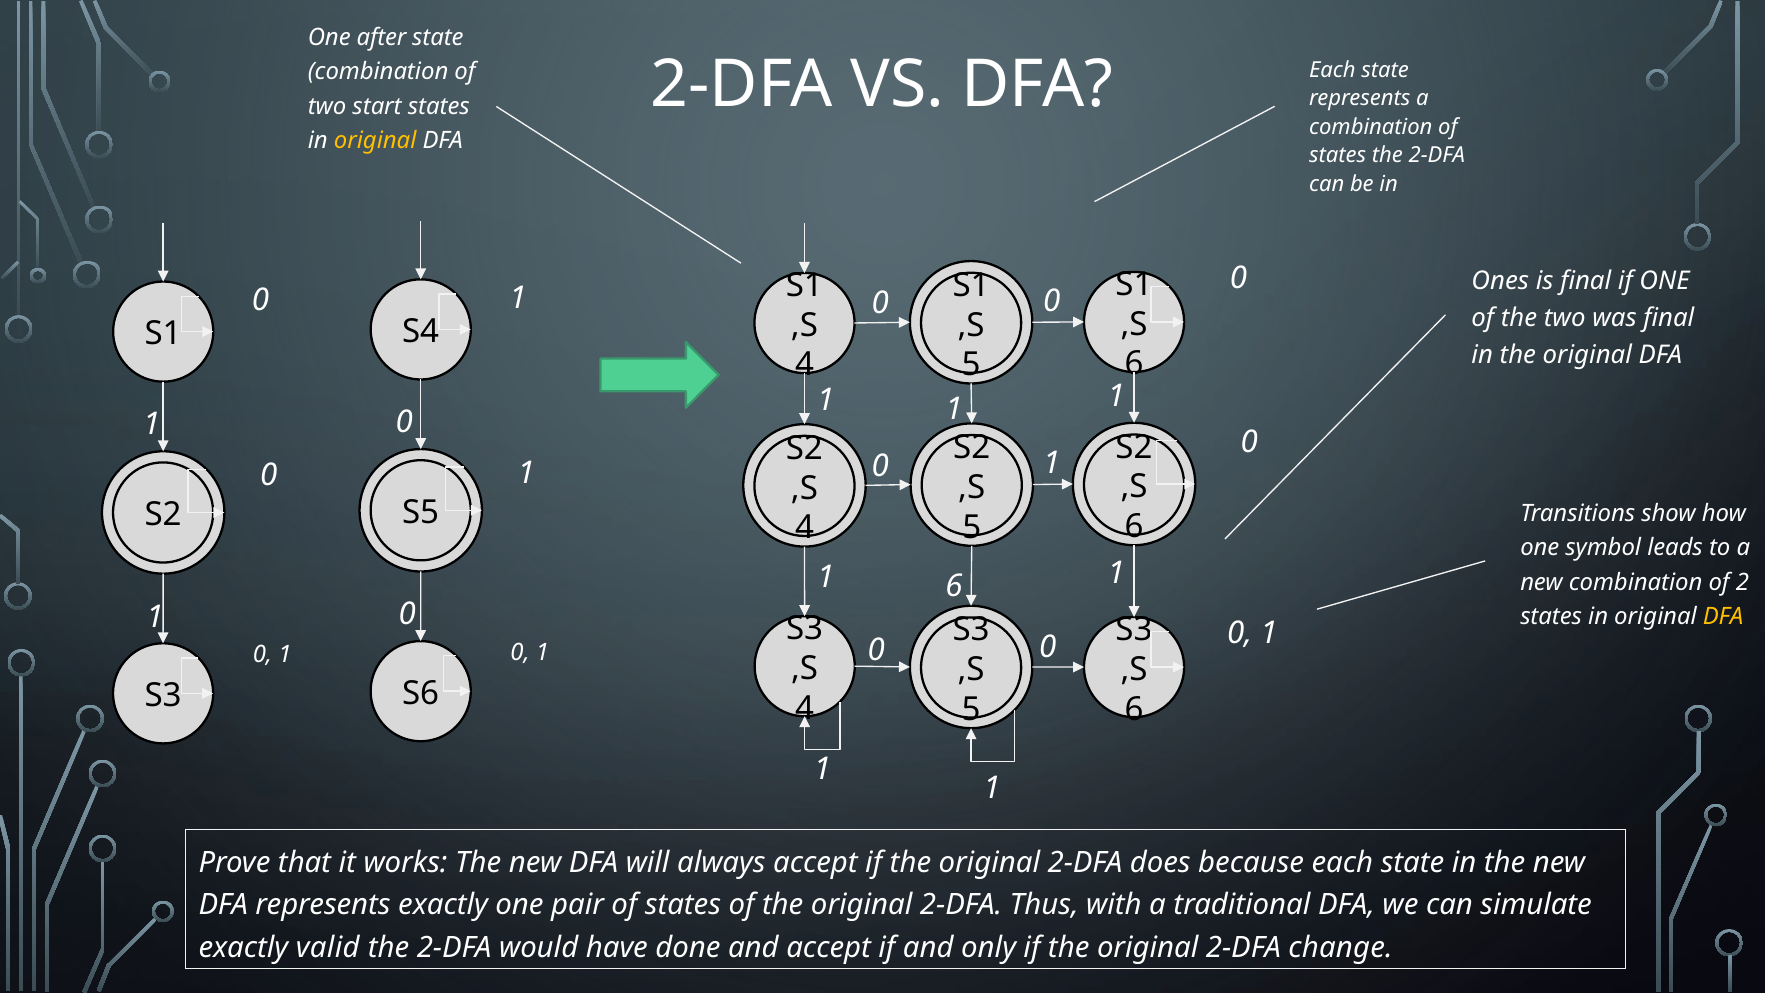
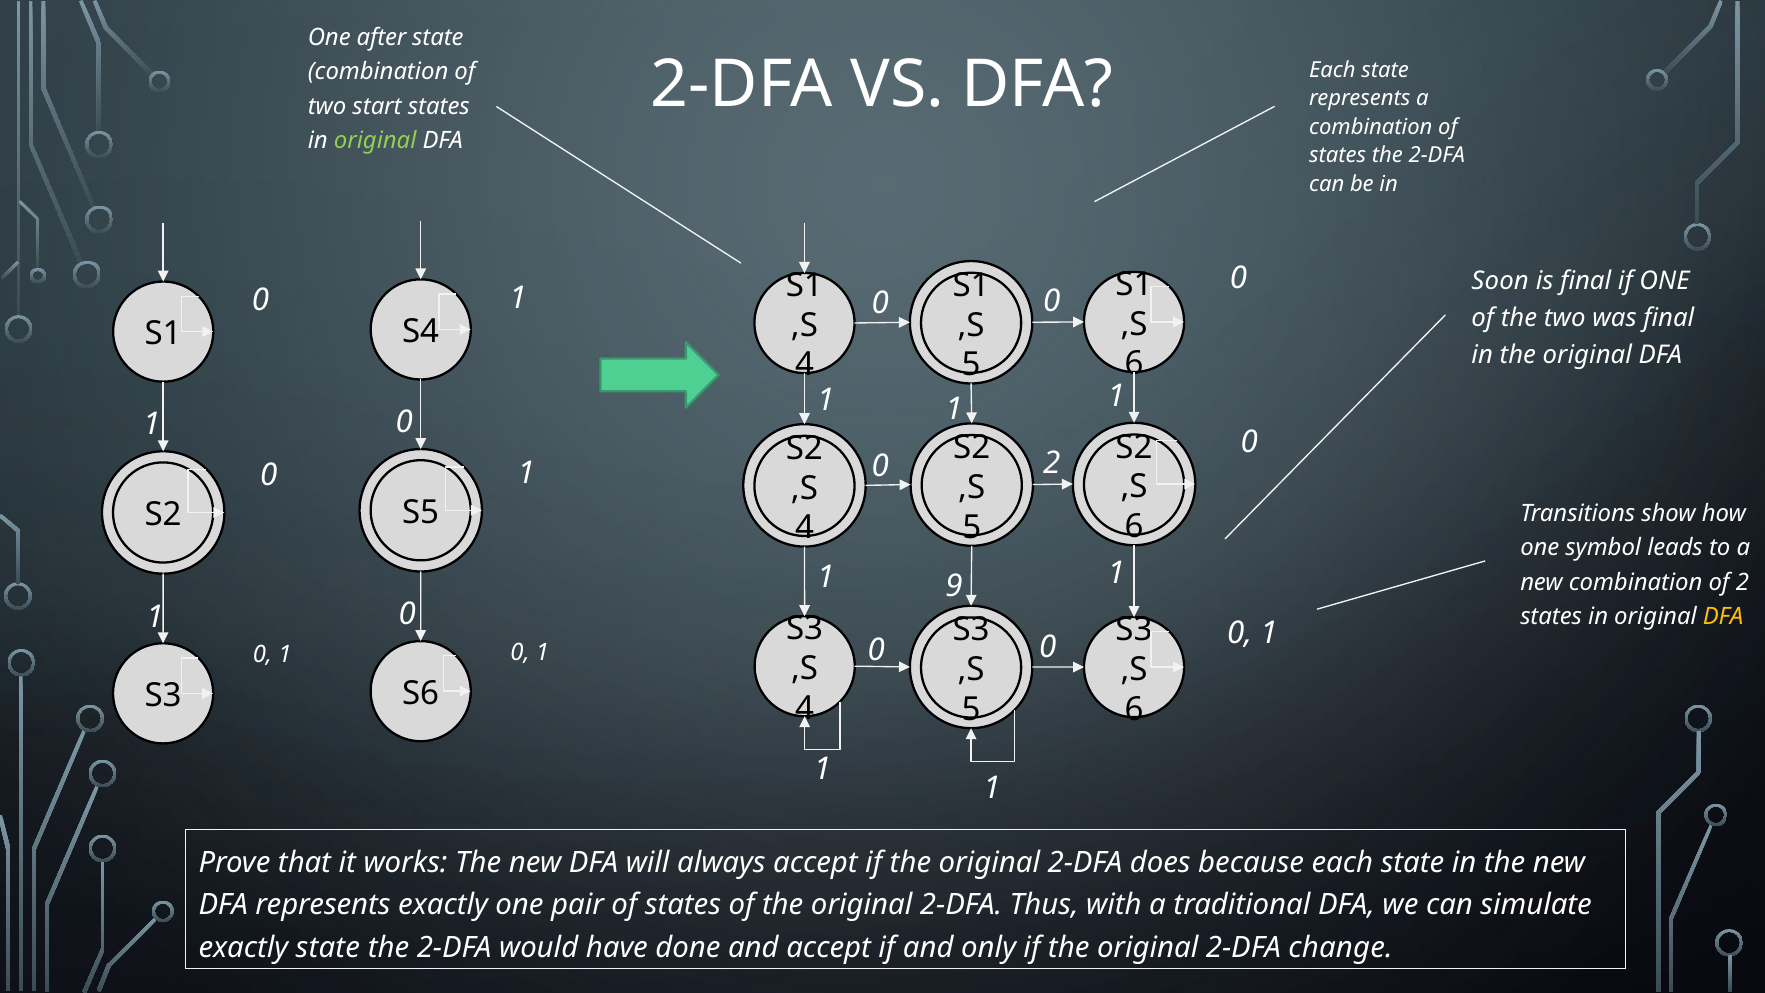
original at (375, 141) colour: yellow -> light green
Ones: Ones -> Soon
1 at (1052, 463): 1 -> 2
1 6: 6 -> 9
exactly valid: valid -> state
